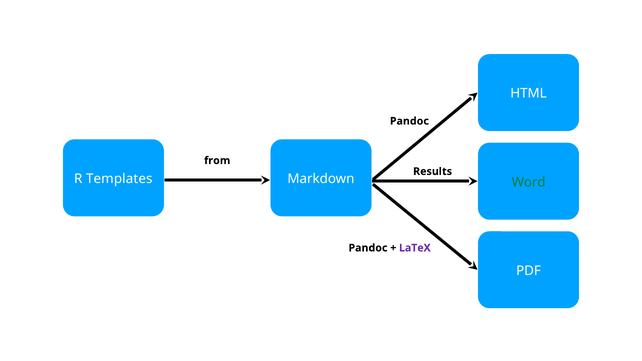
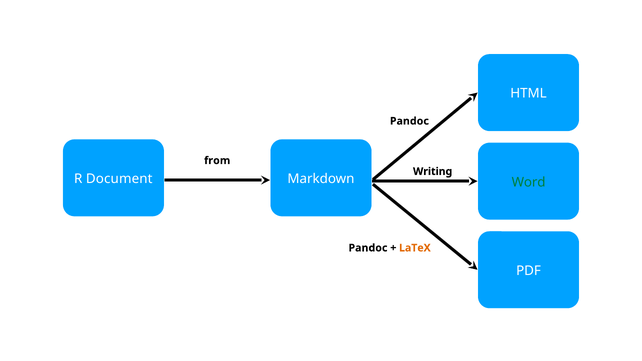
Results: Results -> Writing
Templates: Templates -> Document
LaTeX colour: purple -> orange
